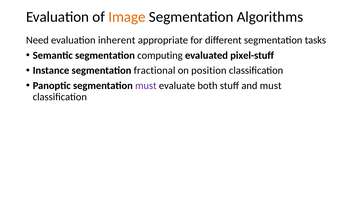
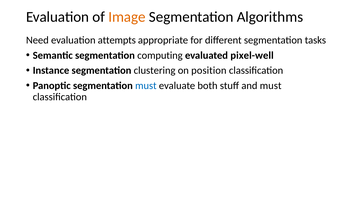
inherent: inherent -> attempts
pixel-stuff: pixel-stuff -> pixel-well
fractional: fractional -> clustering
must at (146, 85) colour: purple -> blue
